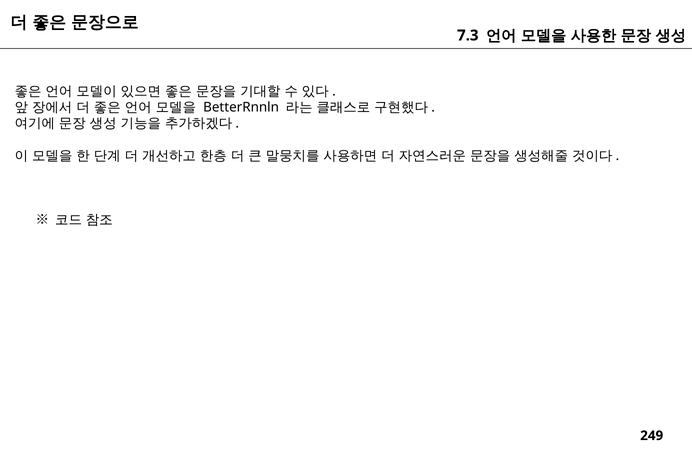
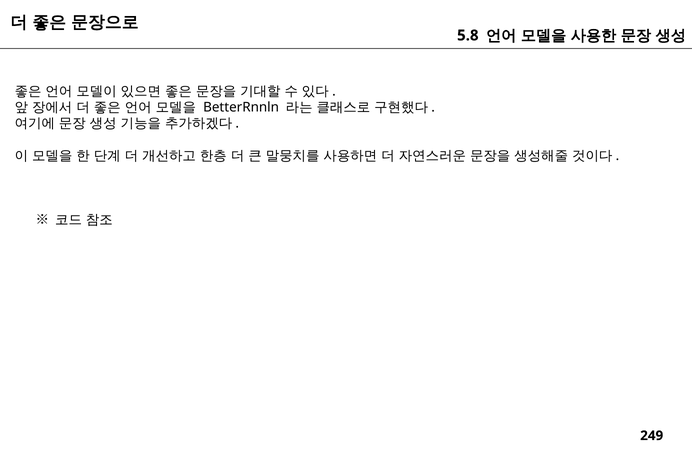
7.3: 7.3 -> 5.8
